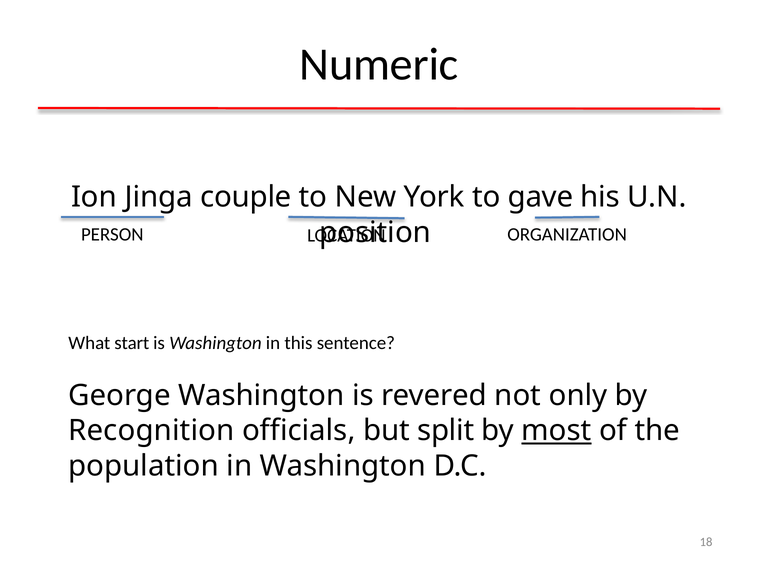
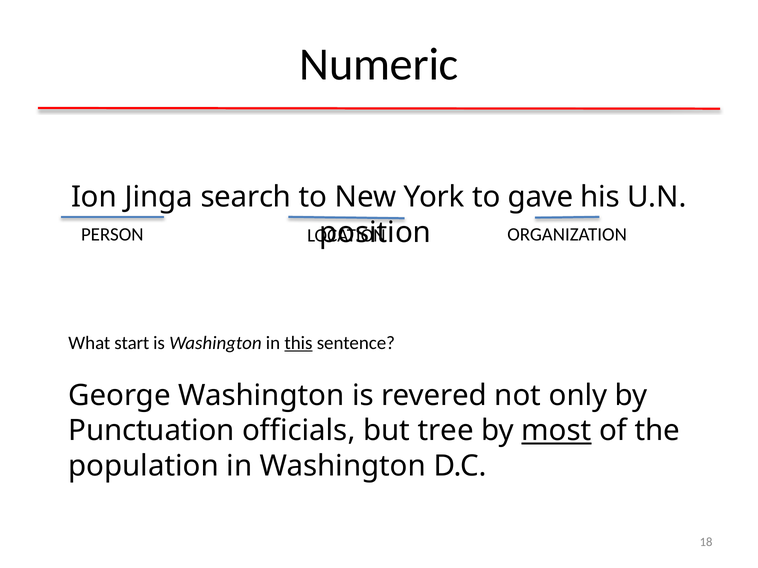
couple: couple -> search
this underline: none -> present
Recognition: Recognition -> Punctuation
split: split -> tree
